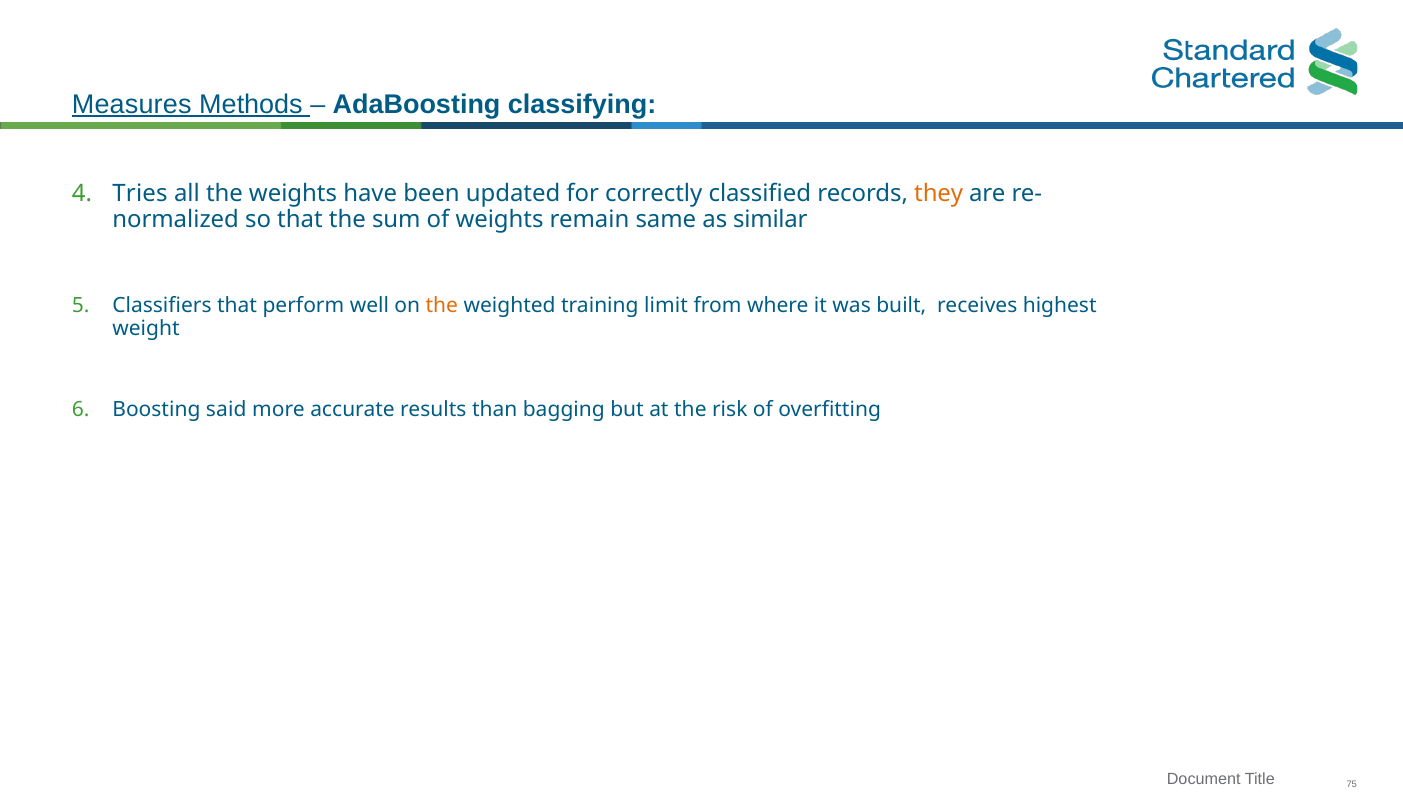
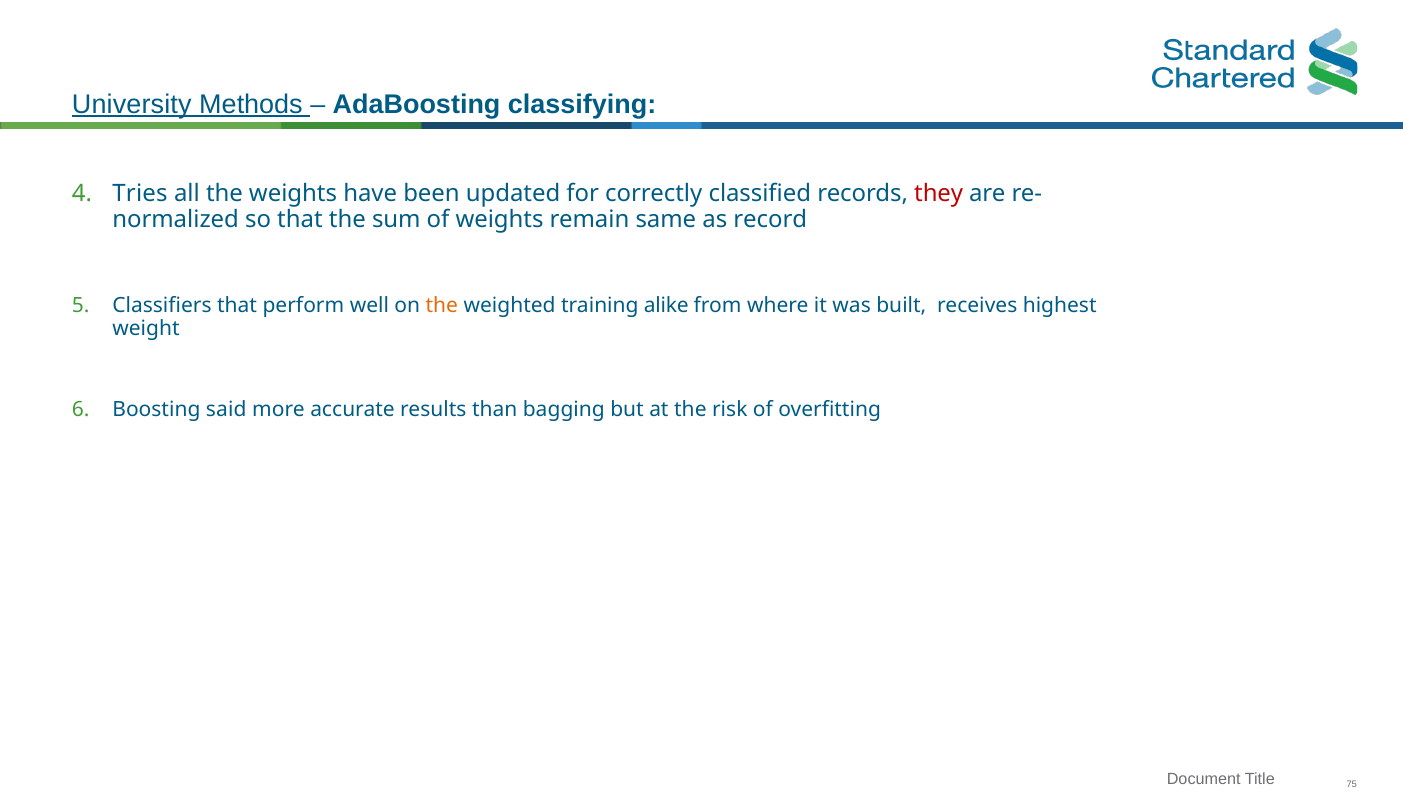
Measures: Measures -> University
they colour: orange -> red
similar: similar -> record
limit: limit -> alike
